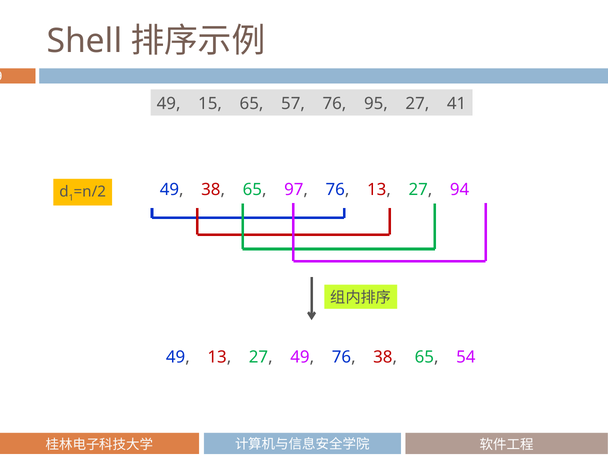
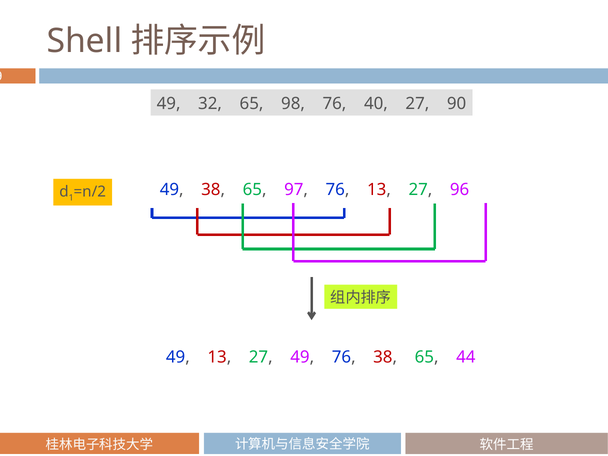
15: 15 -> 32
57: 57 -> 98
95: 95 -> 40
41: 41 -> 90
94: 94 -> 96
54: 54 -> 44
